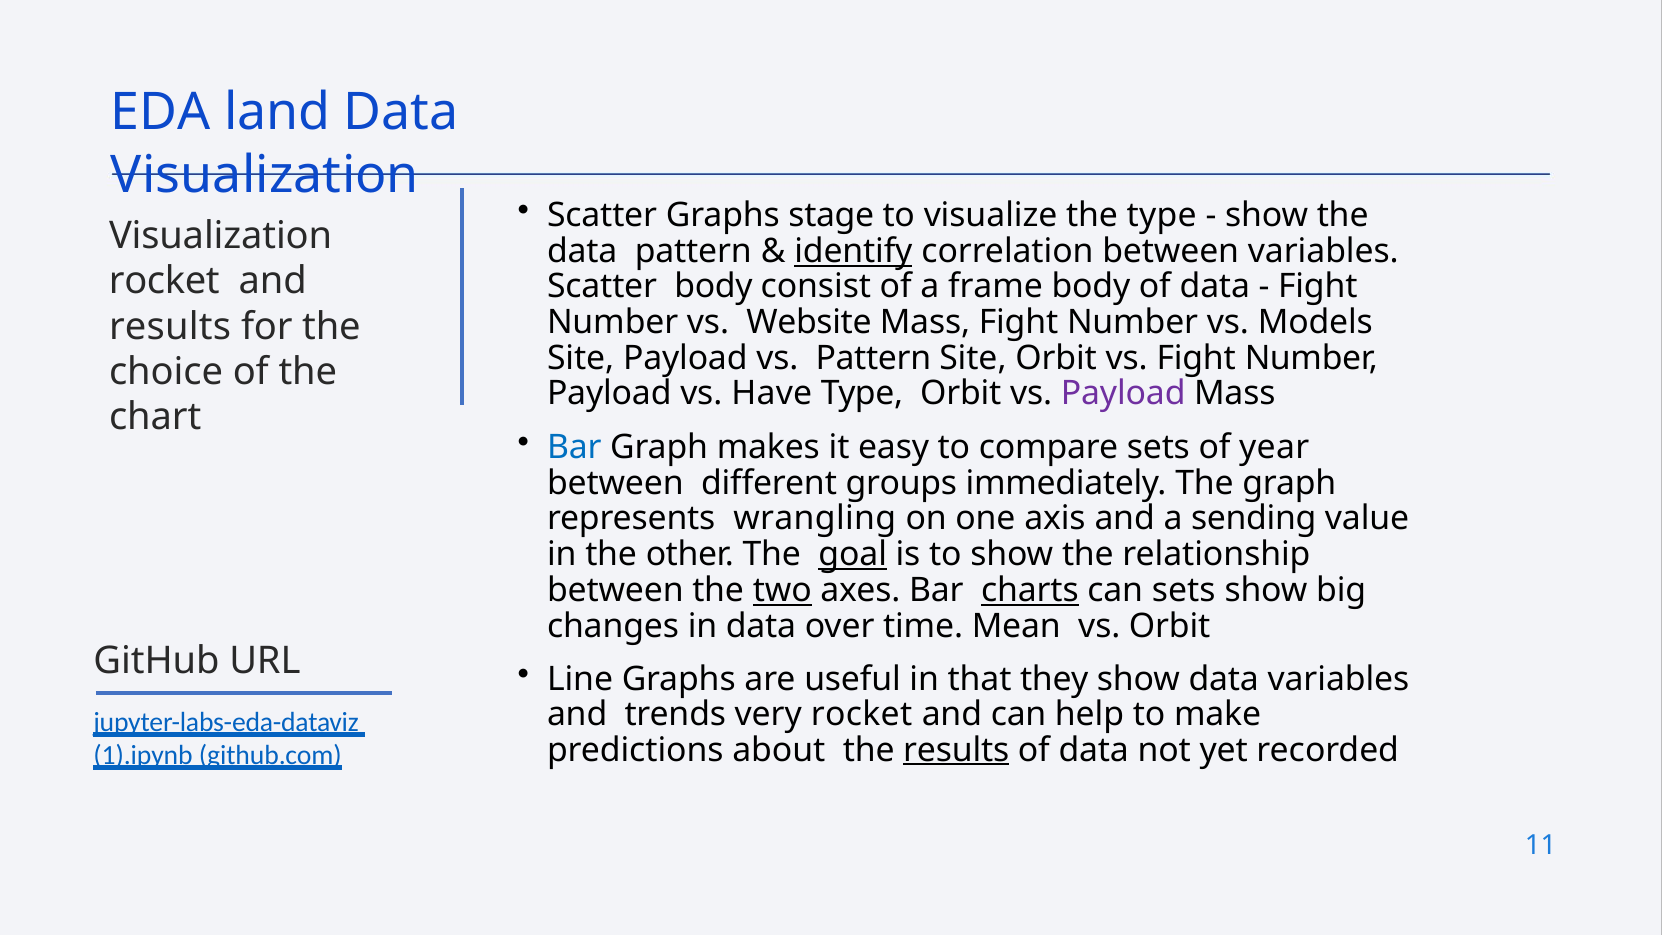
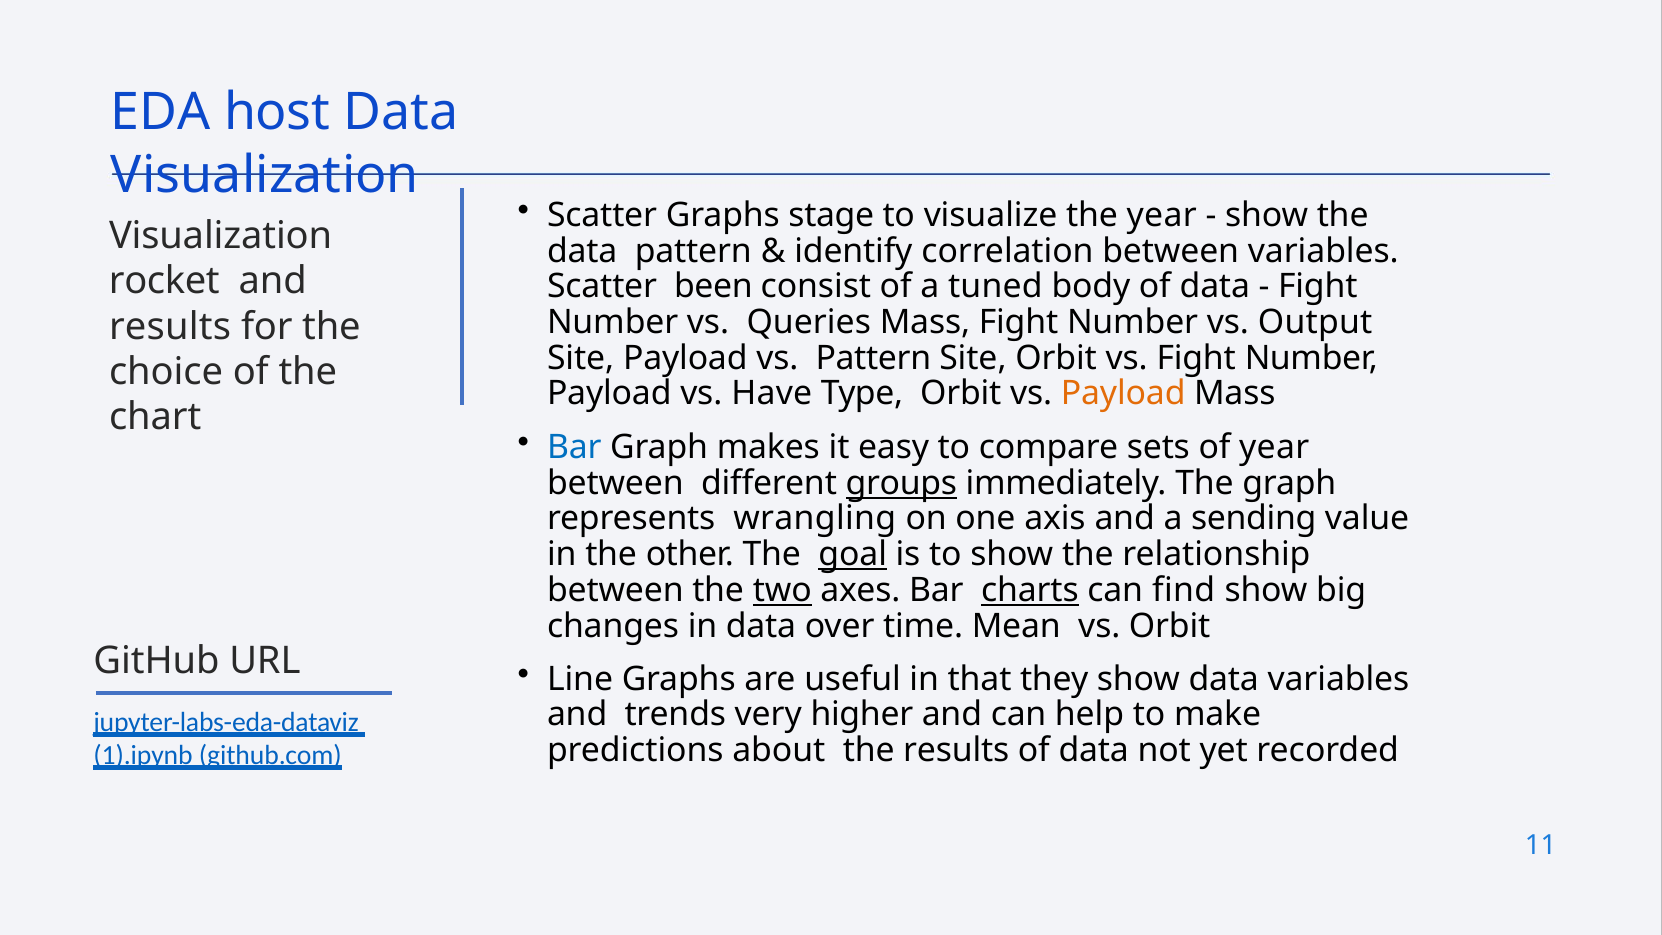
land: land -> host
the type: type -> year
identify underline: present -> none
Scatter body: body -> been
frame: frame -> tuned
Website: Website -> Queries
Models: Models -> Output
Payload at (1123, 394) colour: purple -> orange
groups underline: none -> present
can sets: sets -> find
very rocket: rocket -> higher
results at (956, 750) underline: present -> none
